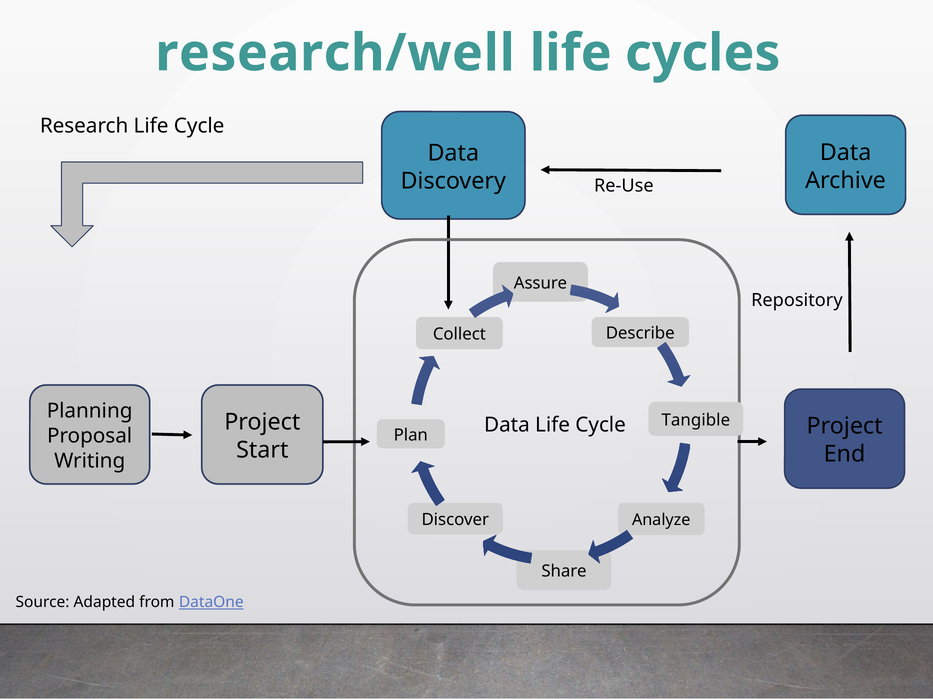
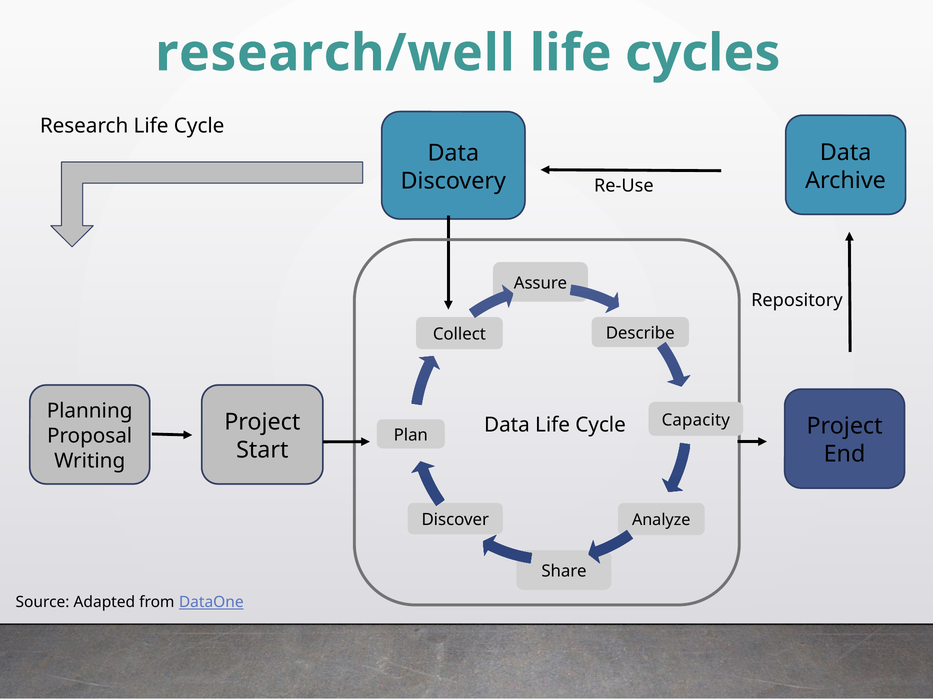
Tangible: Tangible -> Capacity
